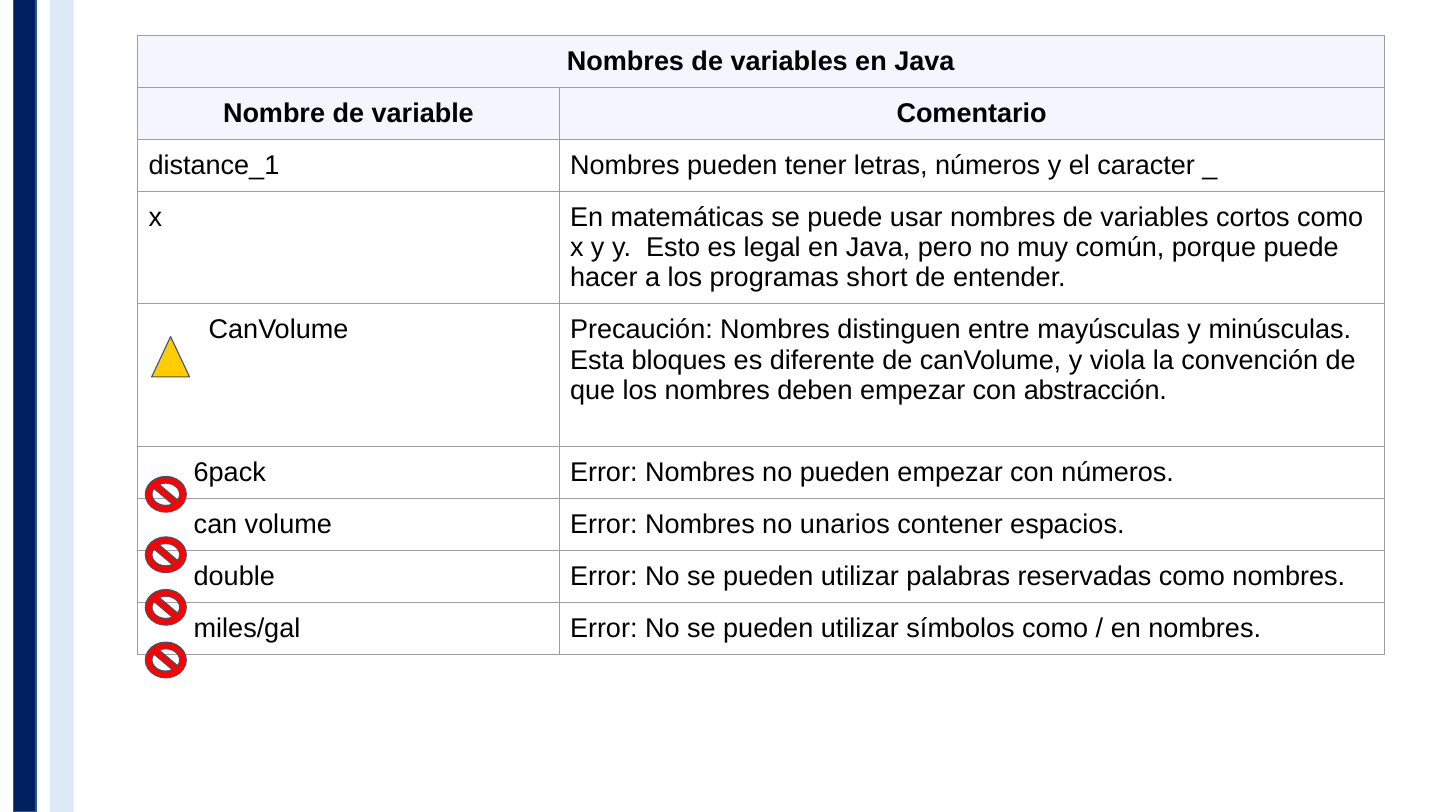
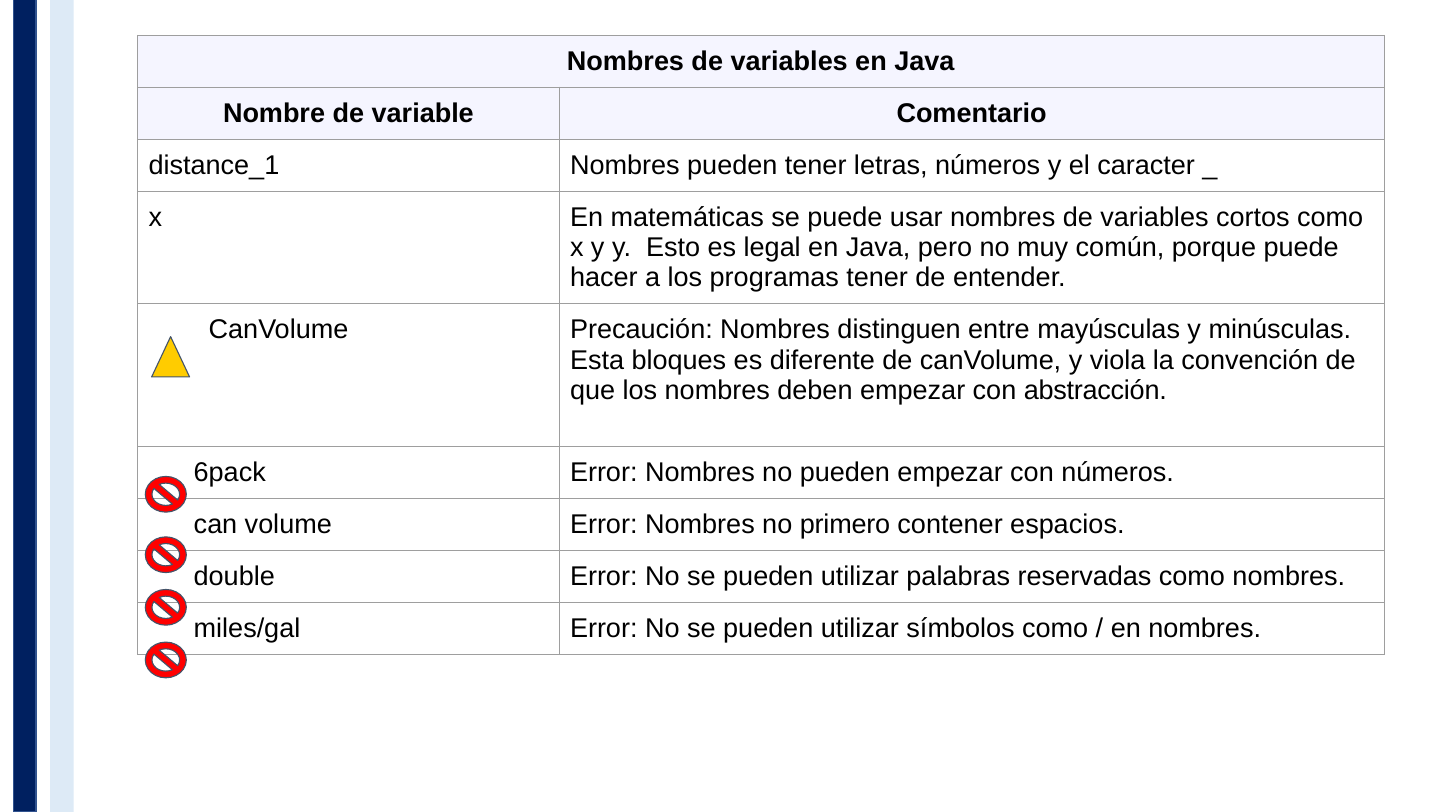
programas short: short -> tener
unarios: unarios -> primero
